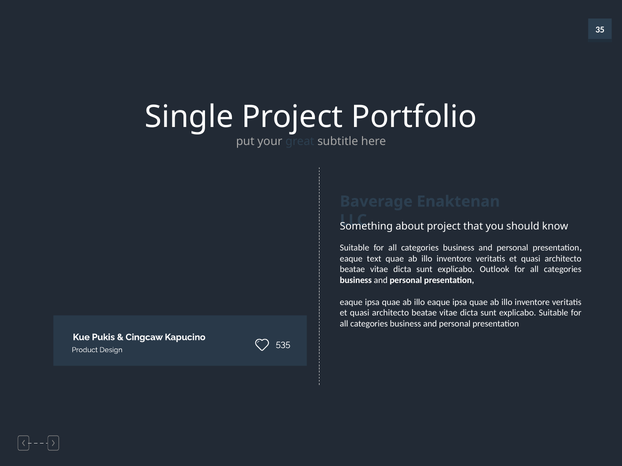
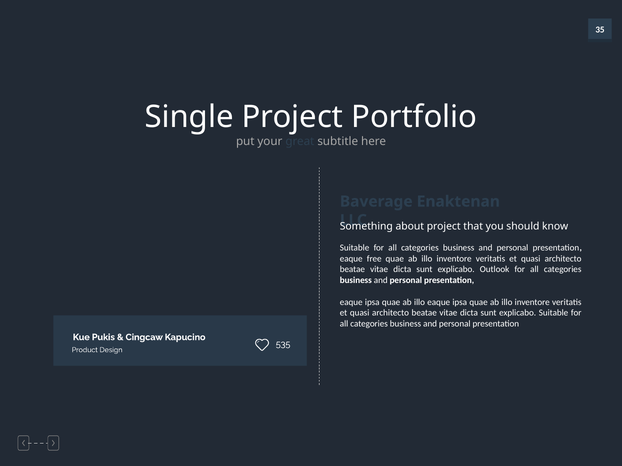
text: text -> free
